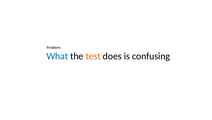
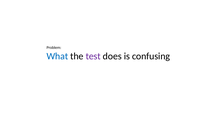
test colour: orange -> purple
